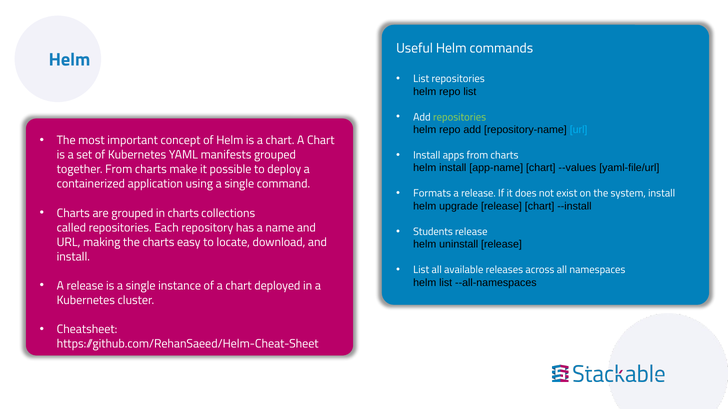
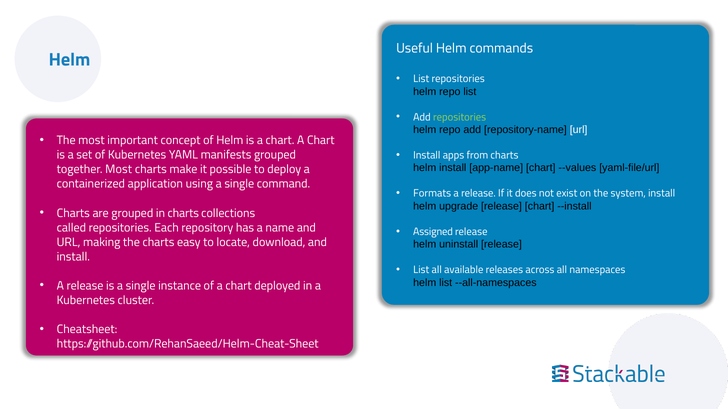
url at (579, 130) colour: light blue -> white
together From: From -> Most
Students: Students -> Assigned
